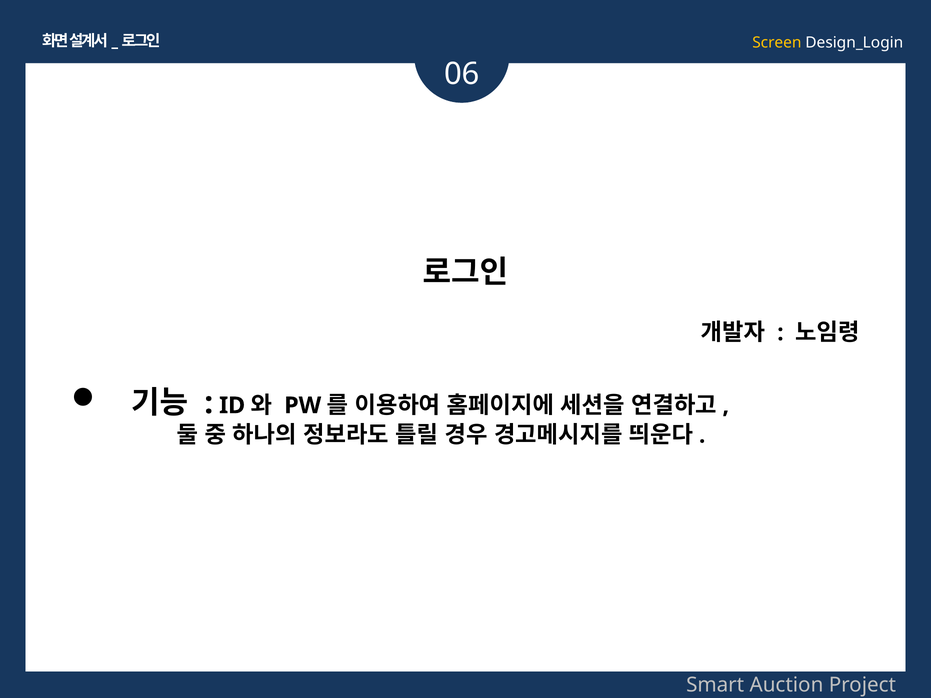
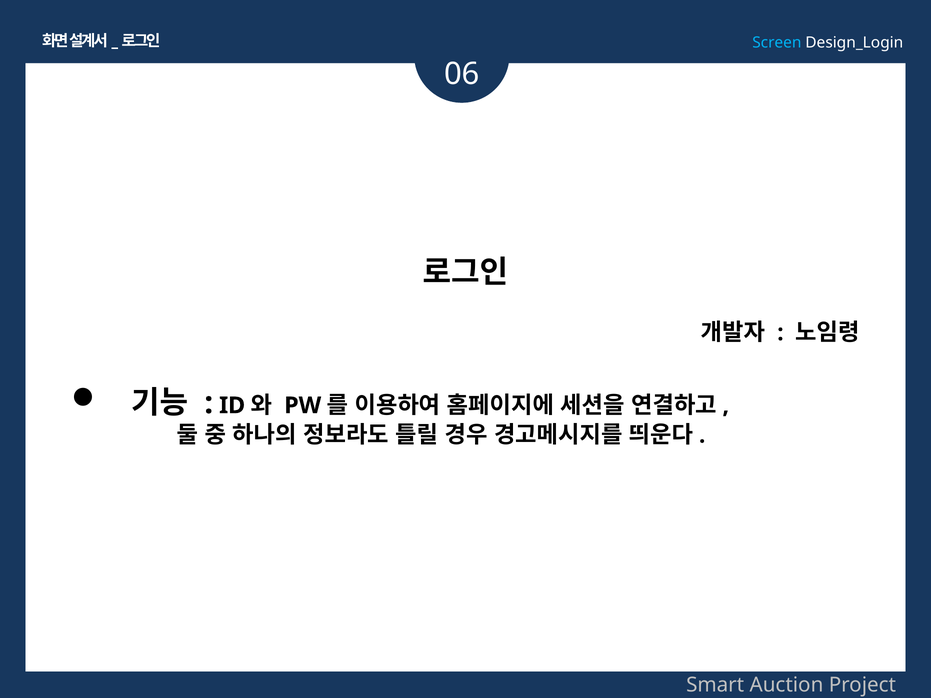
Screen colour: yellow -> light blue
